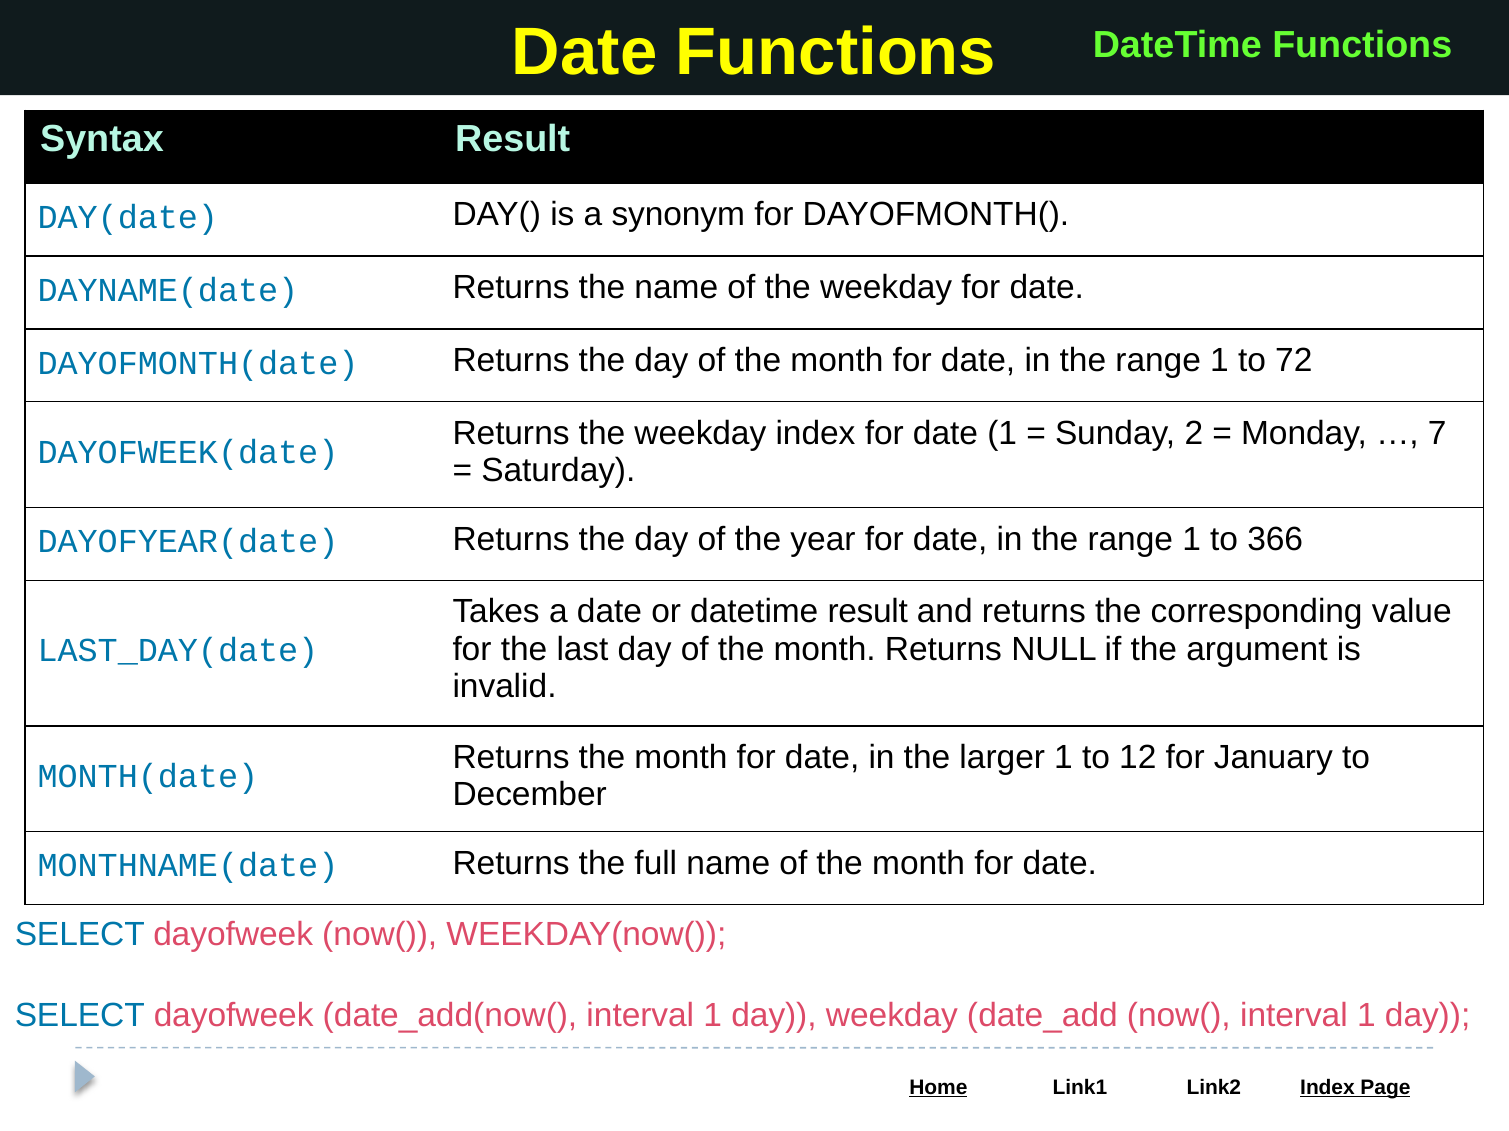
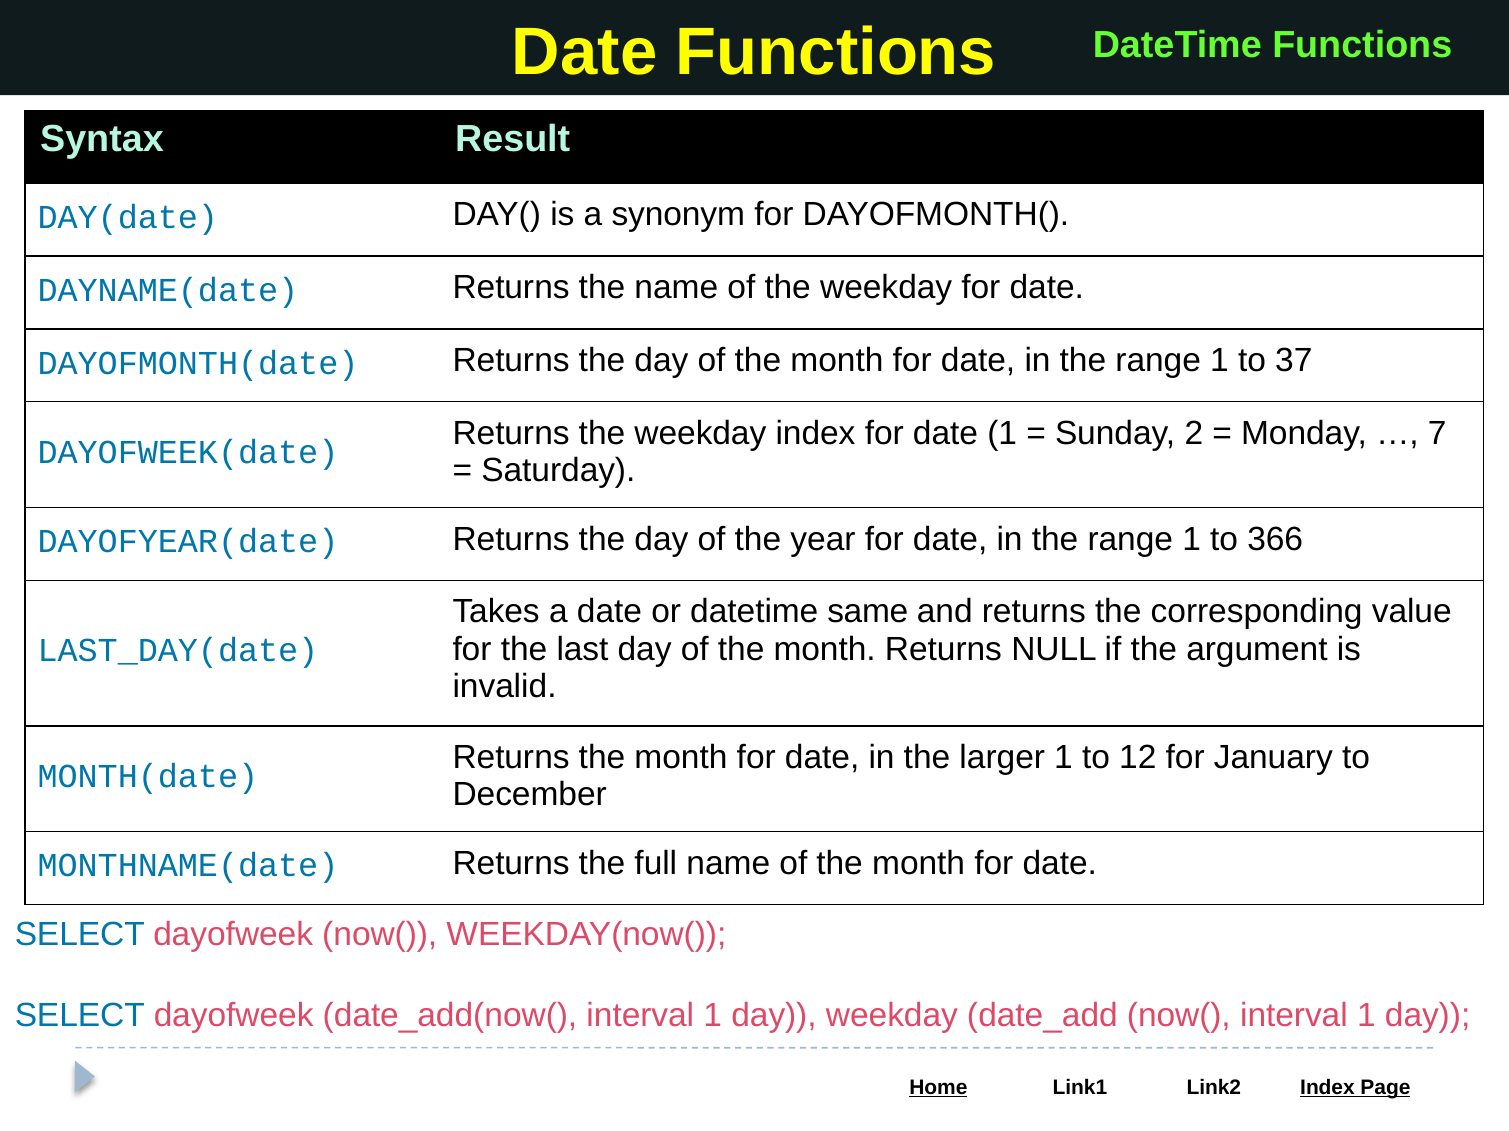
72: 72 -> 37
datetime result: result -> same
